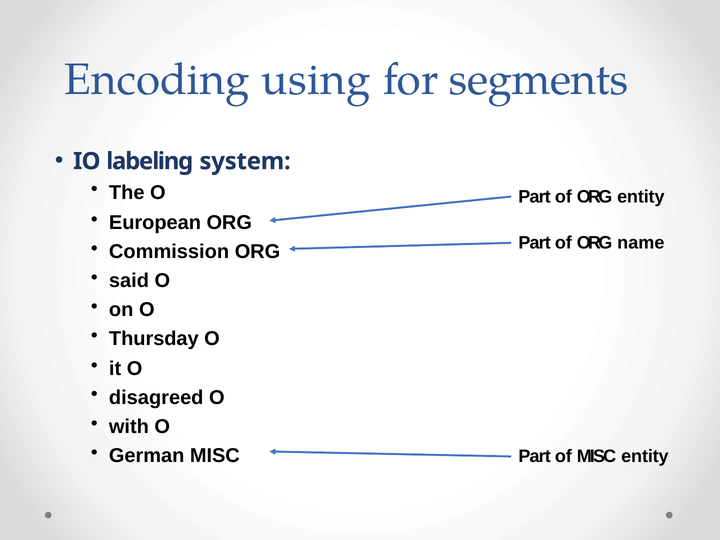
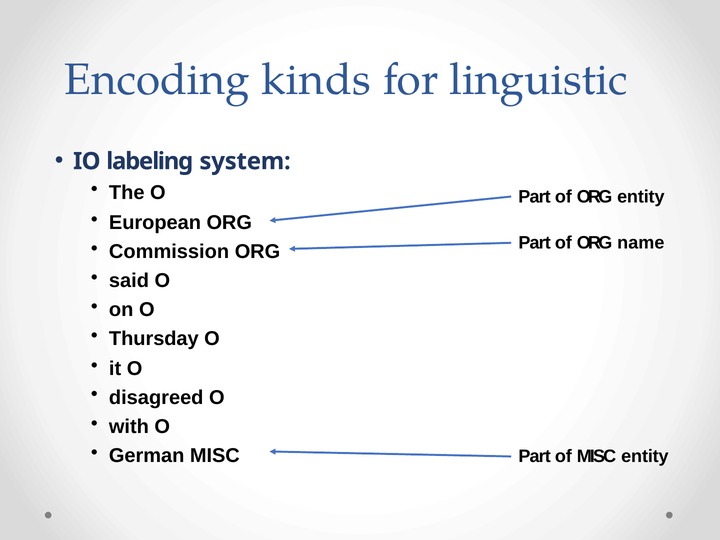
using: using -> kinds
segments: segments -> linguistic
